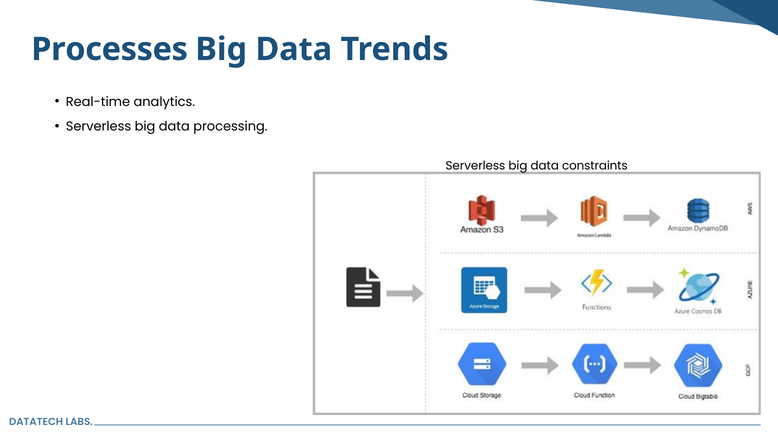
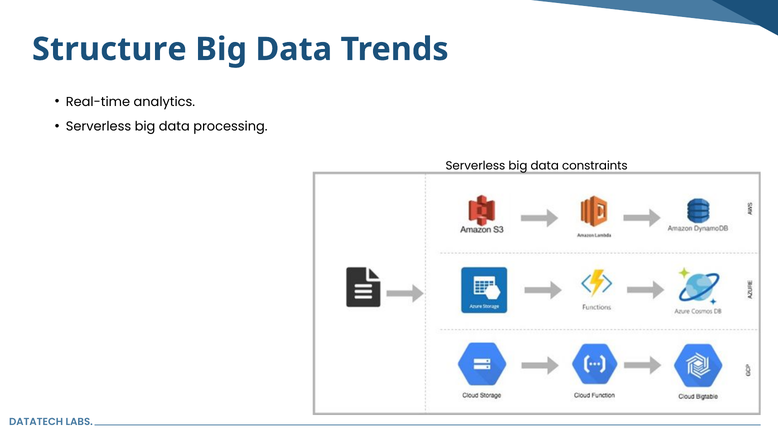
Processes: Processes -> Structure
